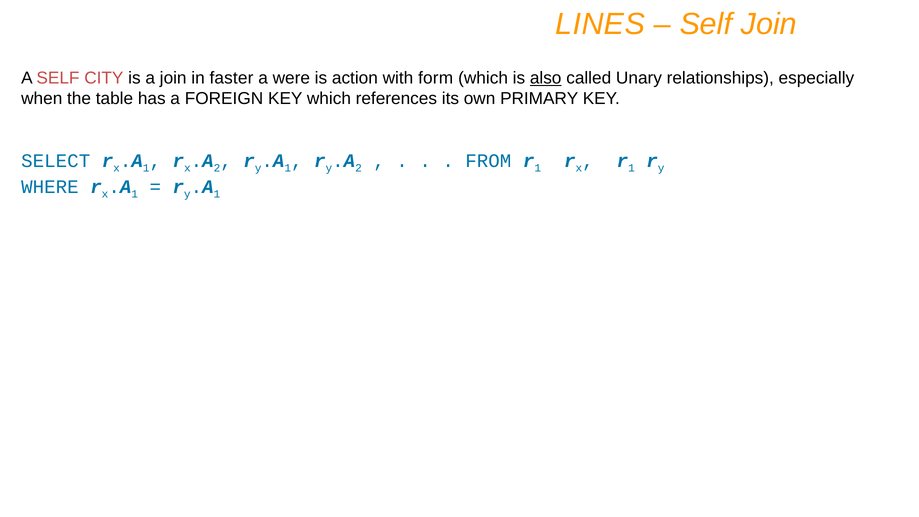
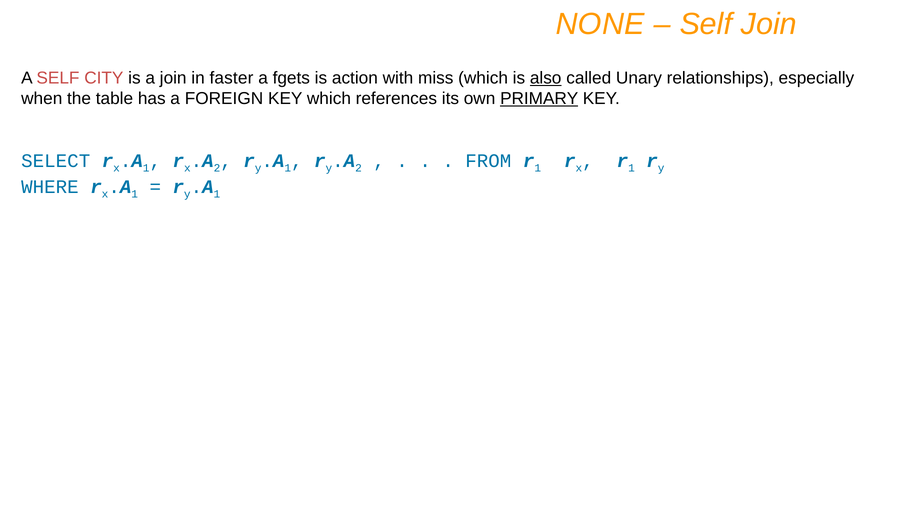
LINES: LINES -> NONE
were: were -> fgets
form: form -> miss
PRIMARY underline: none -> present
